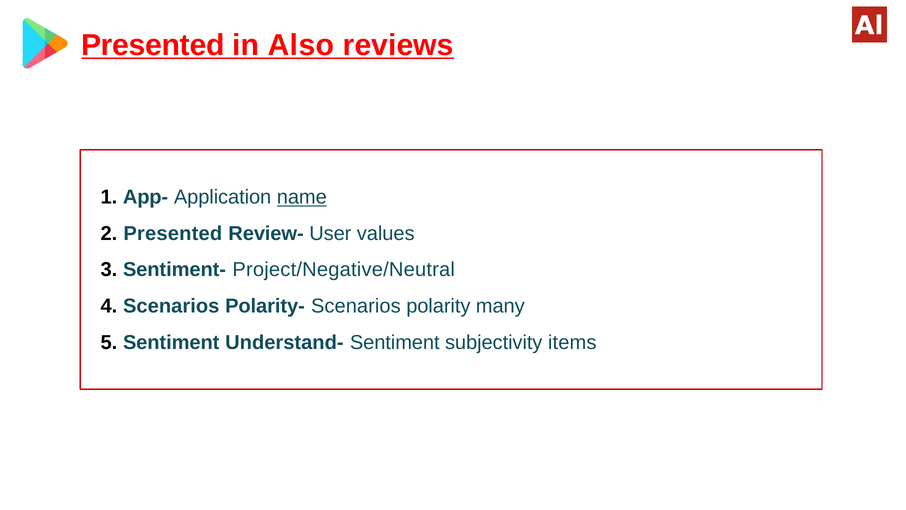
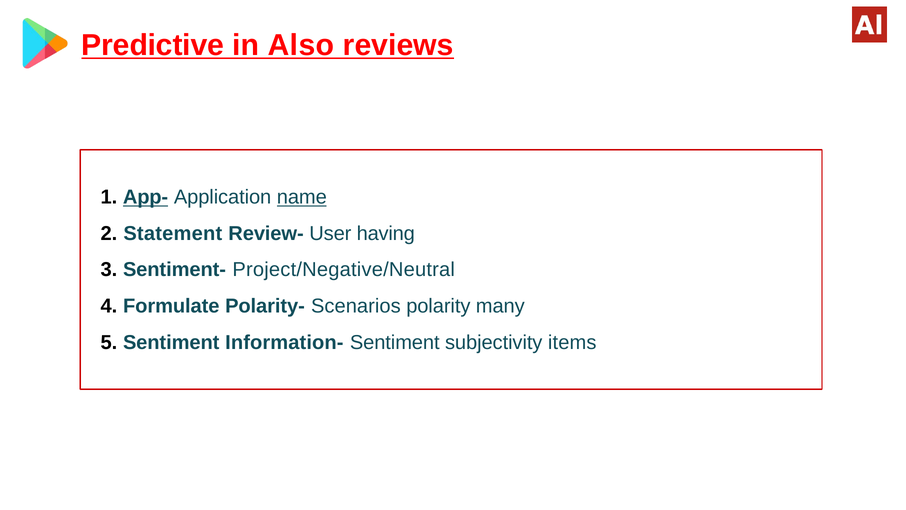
Presented at (153, 45): Presented -> Predictive
App- underline: none -> present
Presented at (173, 233): Presented -> Statement
values: values -> having
Scenarios at (171, 306): Scenarios -> Formulate
Understand-: Understand- -> Information-
